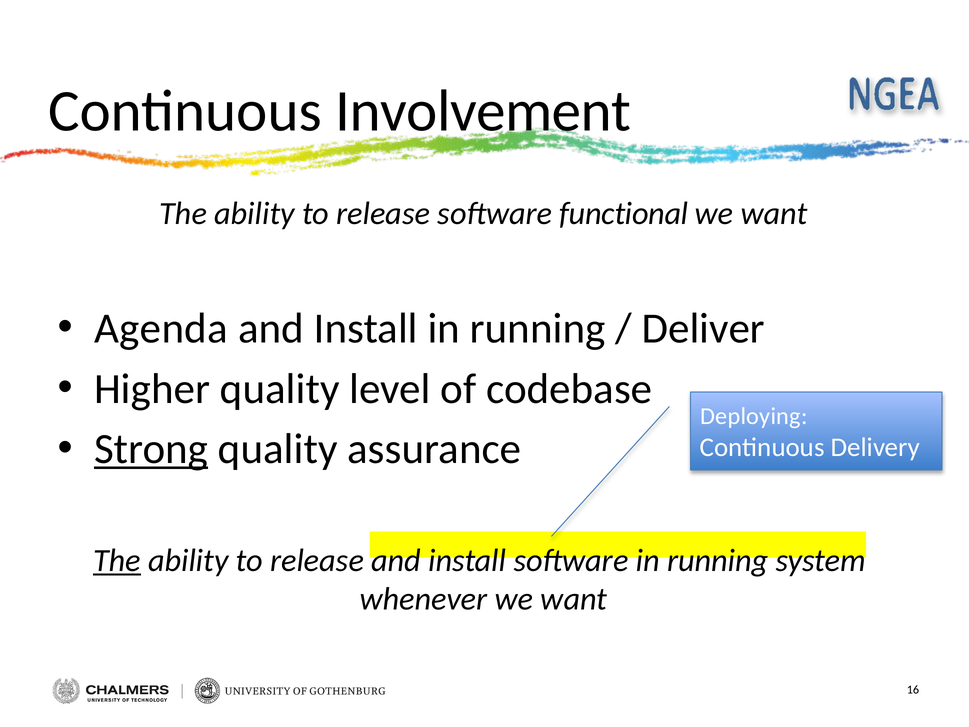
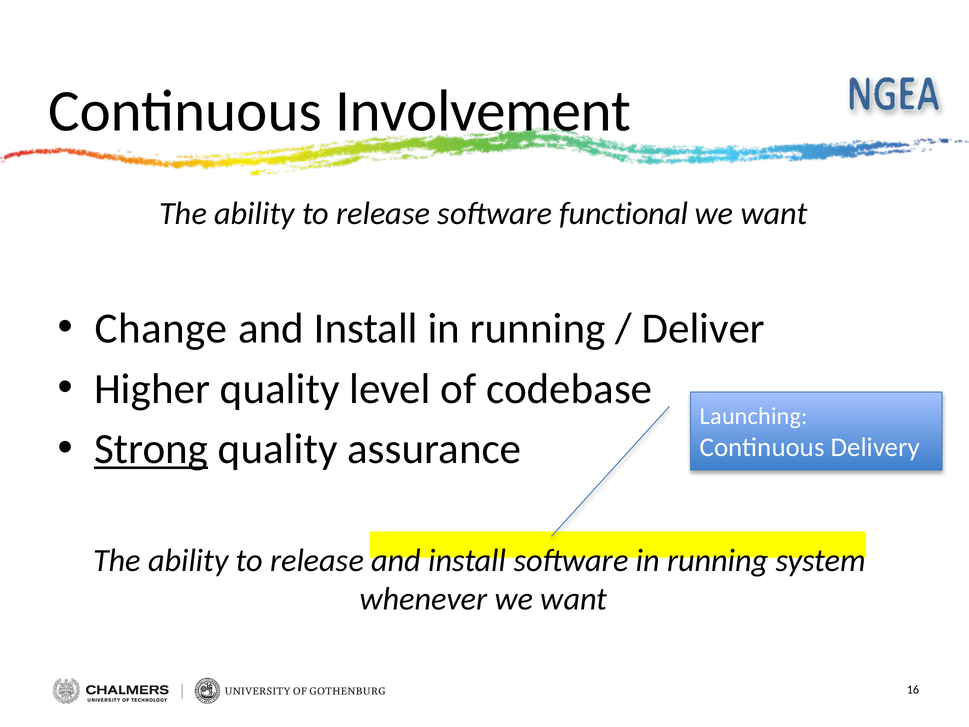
Agenda: Agenda -> Change
Deploying: Deploying -> Launching
The at (117, 560) underline: present -> none
